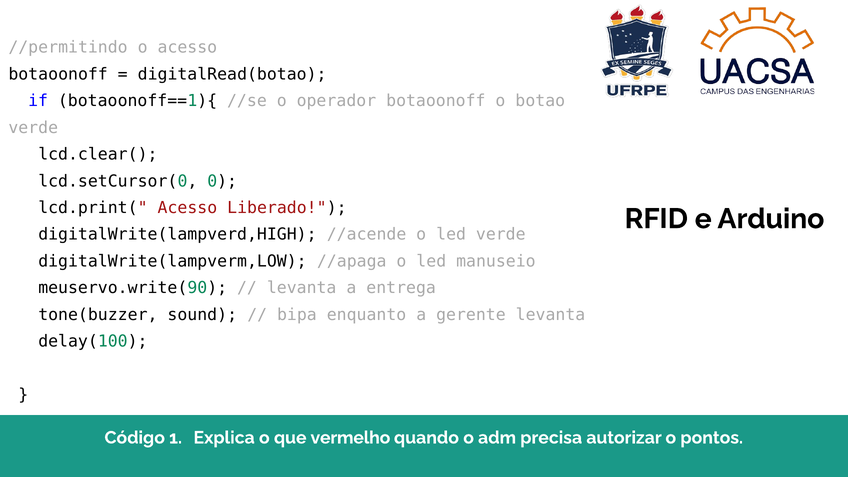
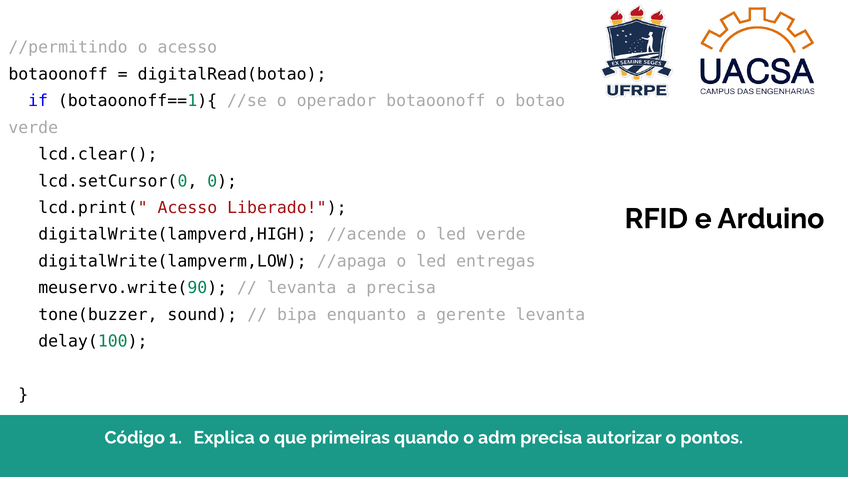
manuseio: manuseio -> entregas
a entrega: entrega -> precisa
vermelho: vermelho -> primeiras
